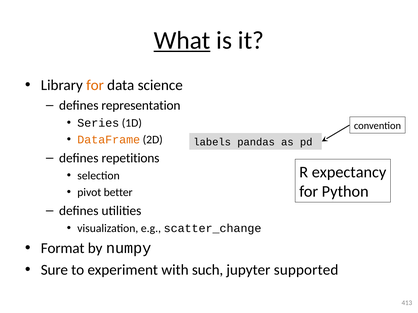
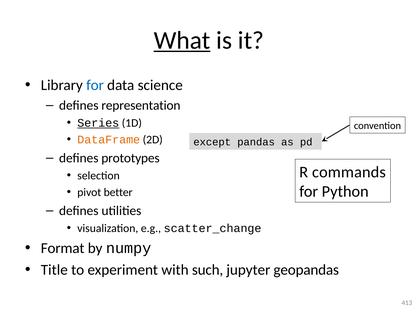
for at (95, 85) colour: orange -> blue
Series underline: none -> present
labels: labels -> except
repetitions: repetitions -> prototypes
expectancy: expectancy -> commands
Sure: Sure -> Title
supported: supported -> geopandas
